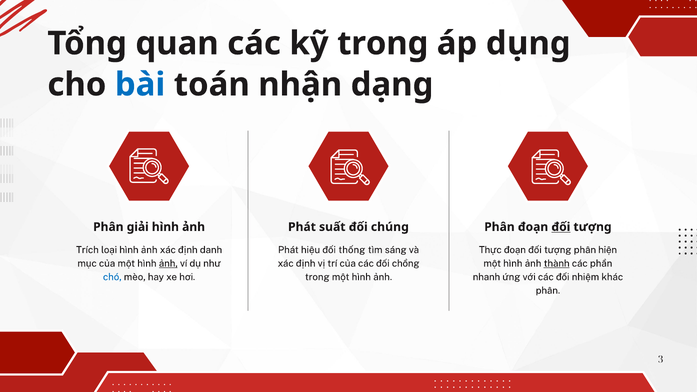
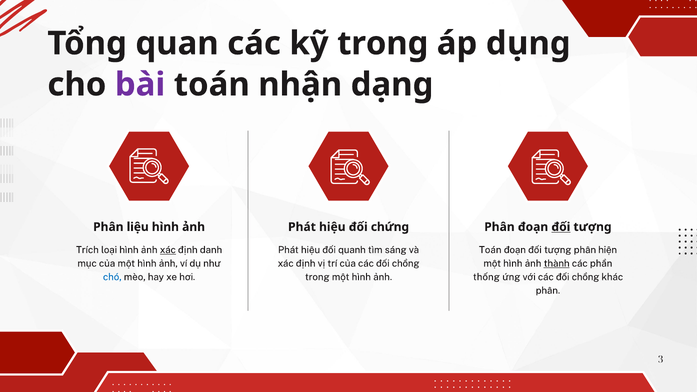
bài colour: blue -> purple
giải: giải -> liệu
suất at (332, 227): suất -> hiệu
chúng: chúng -> chứng
xác at (168, 250) underline: none -> present
thống: thống -> quanh
Thực at (490, 250): Thực -> Toán
ảnh at (168, 263) underline: present -> none
nhanh: nhanh -> thống
với các đối nhiệm: nhiệm -> chồng
